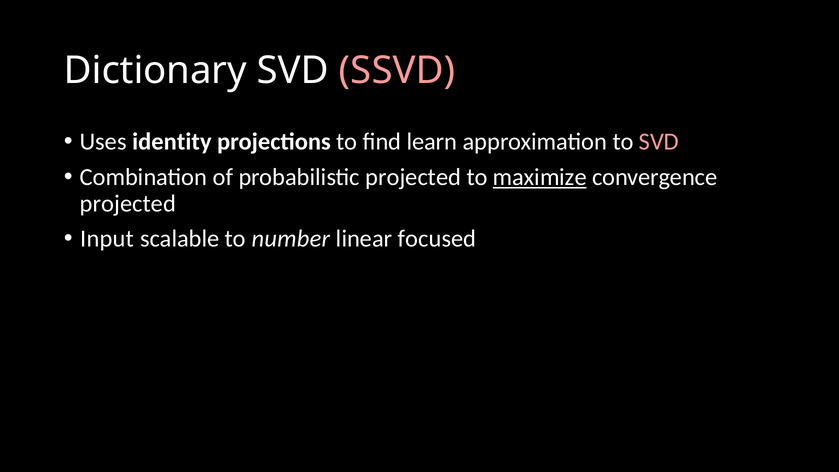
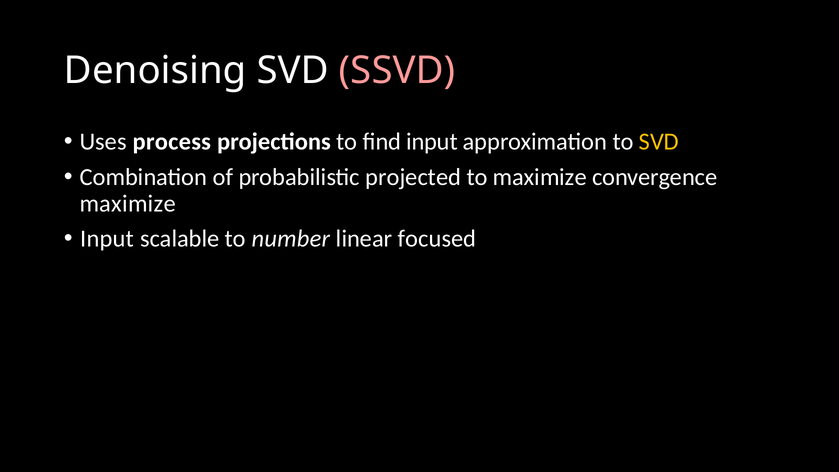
Dictionary: Dictionary -> Denoising
identity: identity -> process
find learn: learn -> input
SVD at (659, 142) colour: pink -> yellow
maximize at (540, 177) underline: present -> none
projected at (128, 203): projected -> maximize
